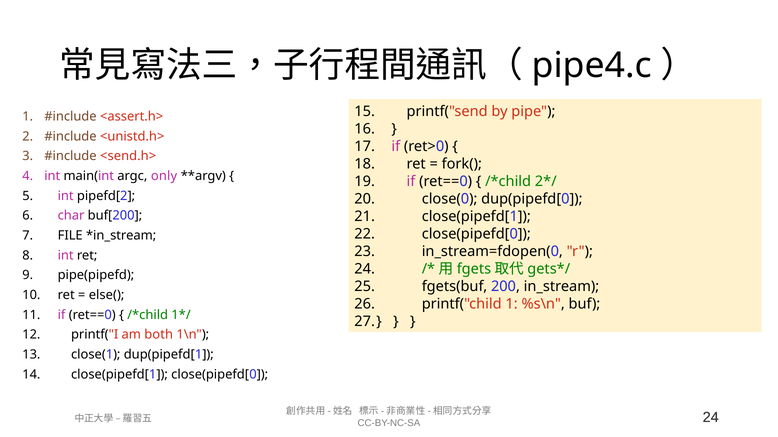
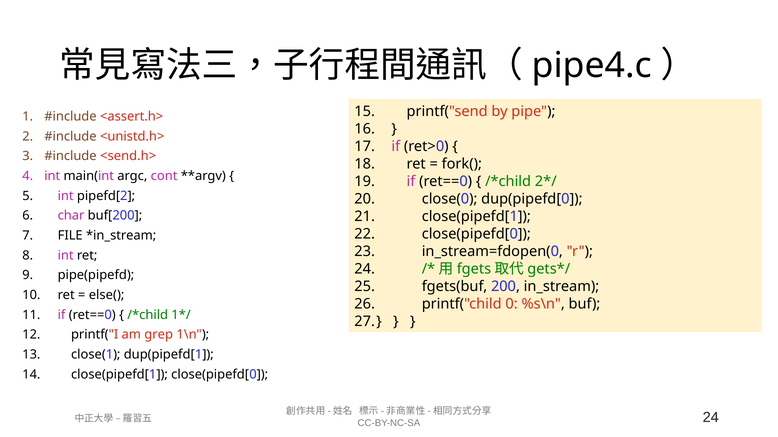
only: only -> cont
printf("child 1: 1 -> 0
both: both -> grep
